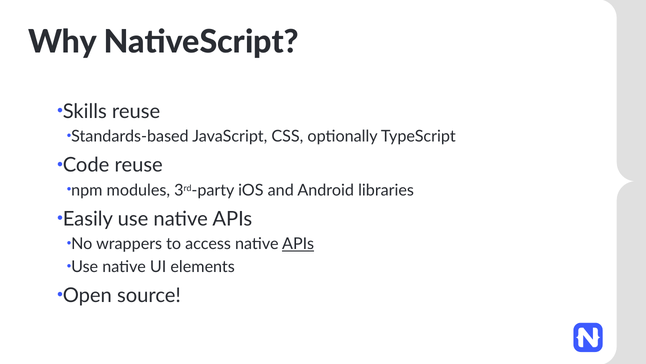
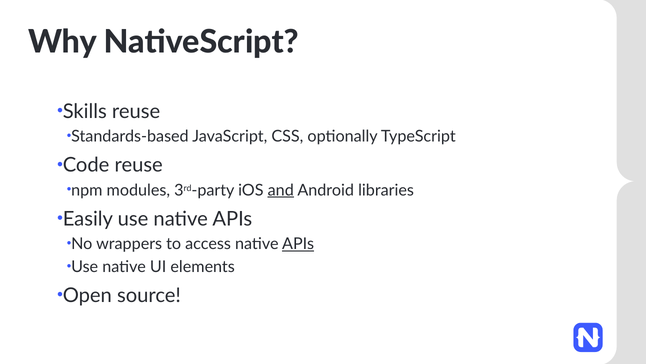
and underline: none -> present
